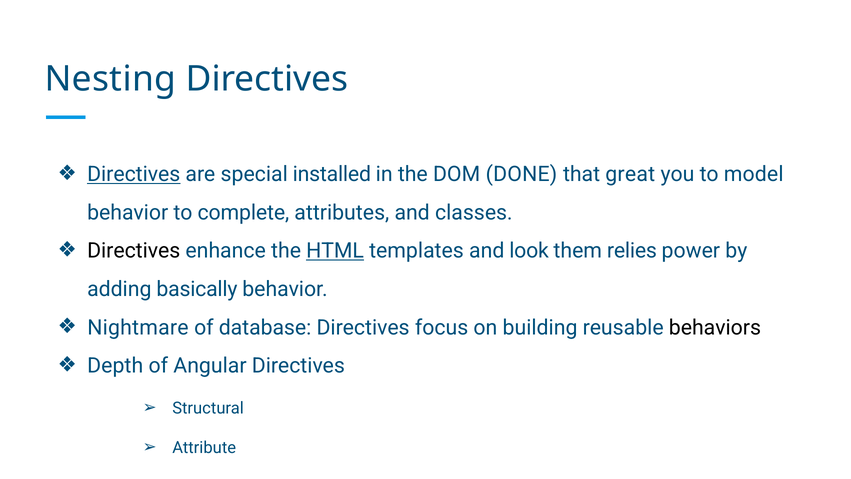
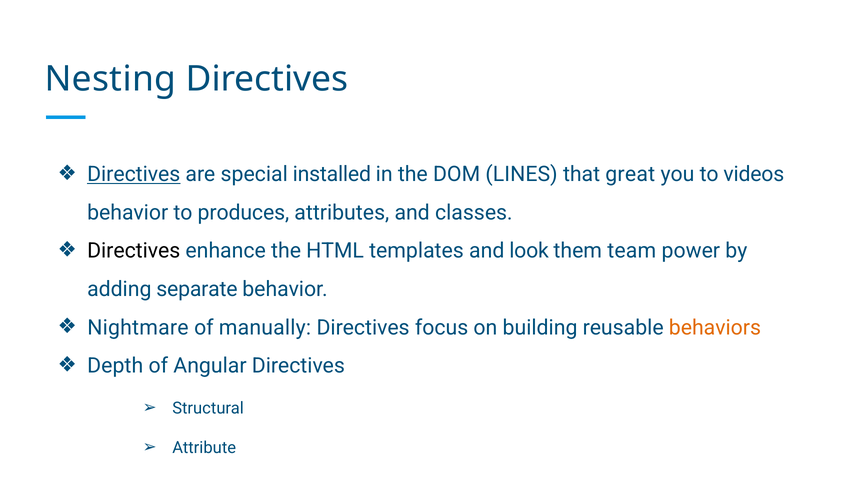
DONE: DONE -> LINES
model: model -> videos
complete: complete -> produces
HTML underline: present -> none
relies: relies -> team
basically: basically -> separate
database: database -> manually
behaviors colour: black -> orange
